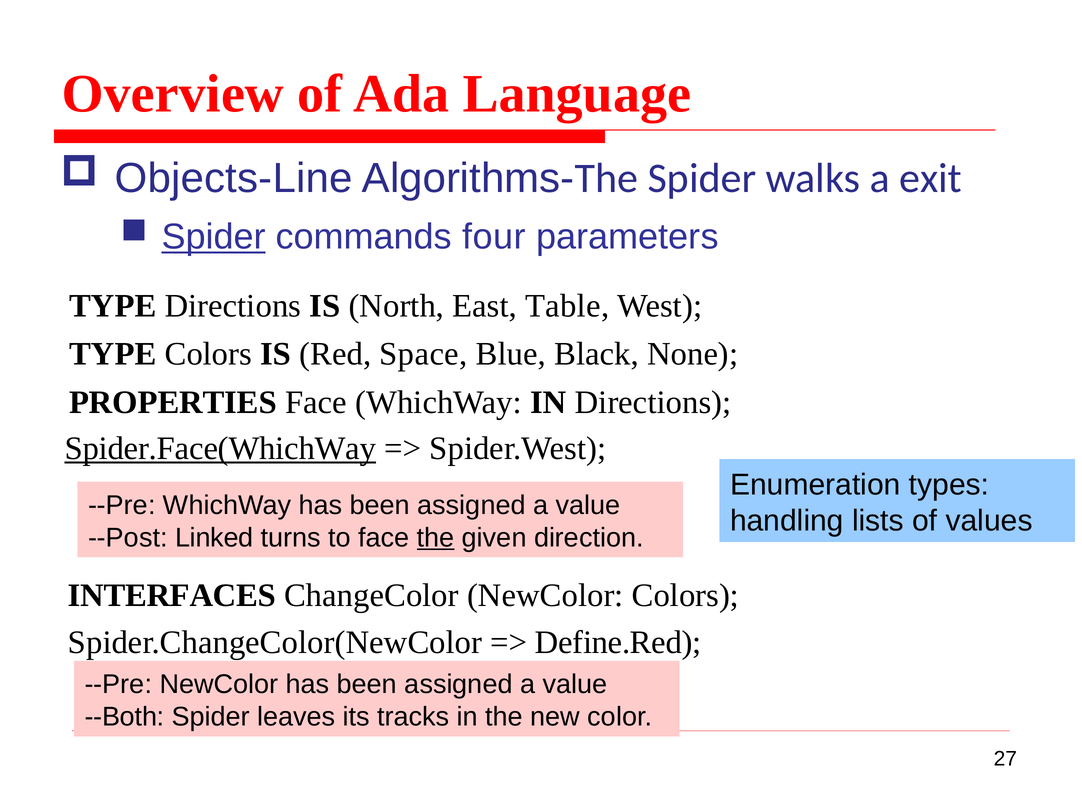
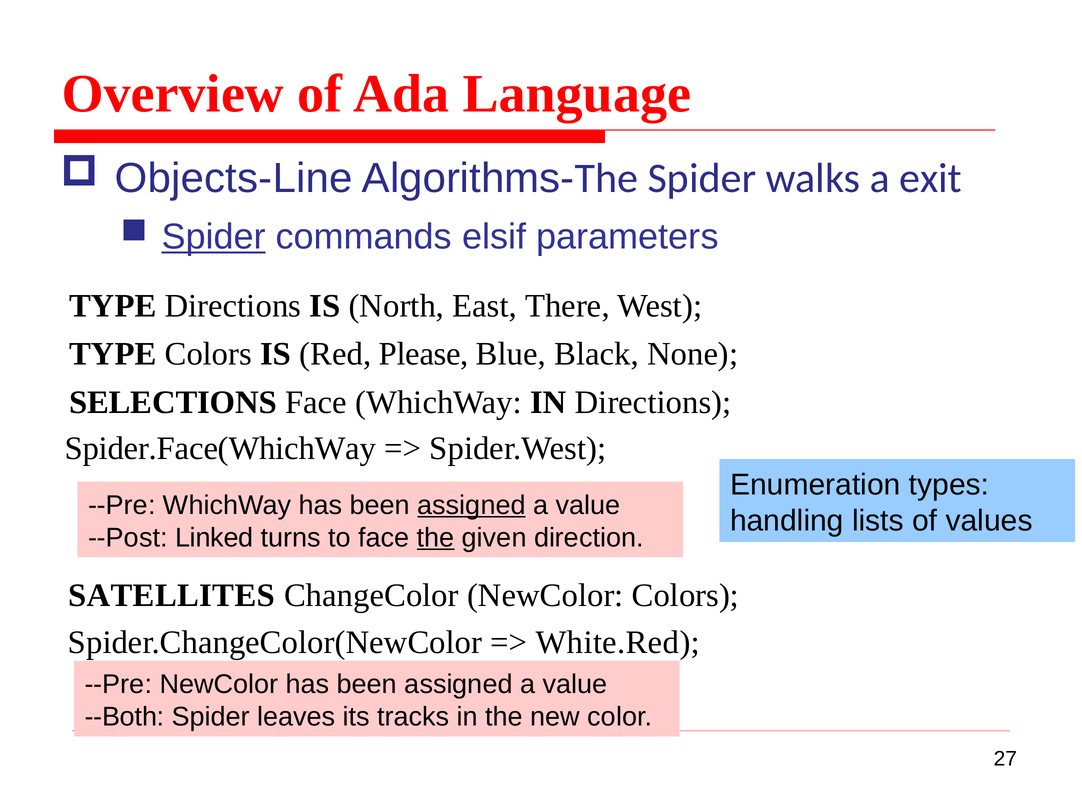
four: four -> elsif
Table: Table -> There
Space: Space -> Please
PROPERTIES: PROPERTIES -> SELECTIONS
Spider.Face(WhichWay underline: present -> none
assigned at (472, 505) underline: none -> present
INTERFACES: INTERFACES -> SATELLITES
Define.Red: Define.Red -> White.Red
